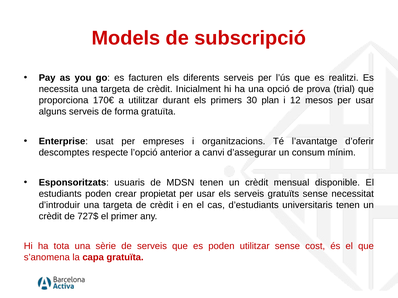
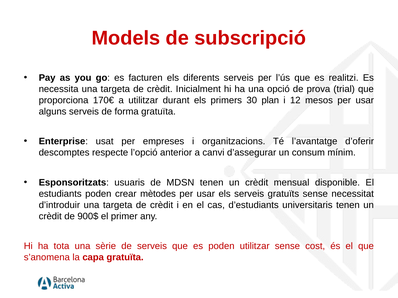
propietat: propietat -> mètodes
727$: 727$ -> 900$
